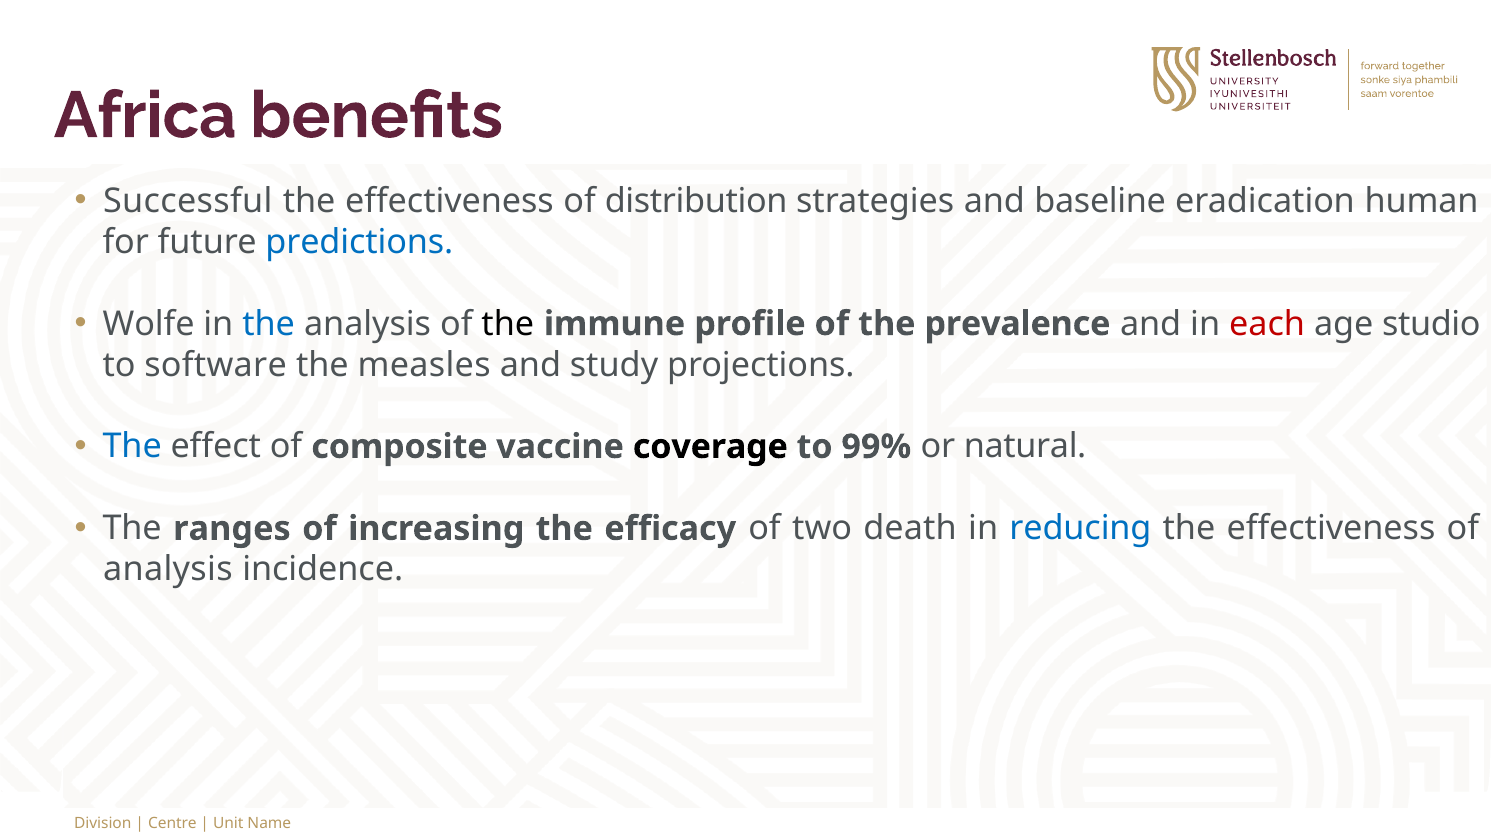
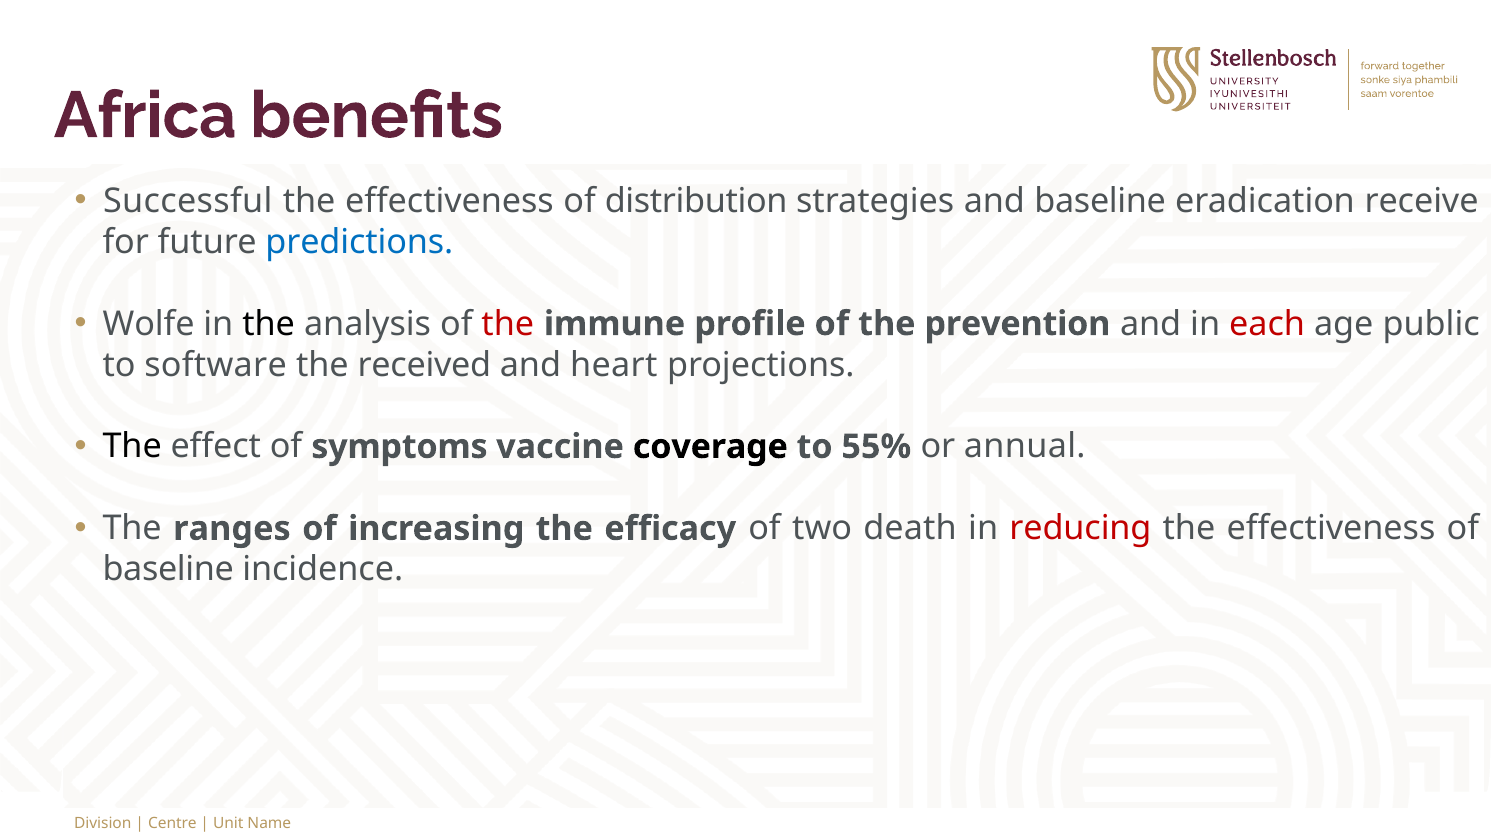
human: human -> receive
the at (269, 324) colour: blue -> black
the at (508, 324) colour: black -> red
prevalence: prevalence -> prevention
studio: studio -> public
measles: measles -> received
study: study -> heart
The at (132, 446) colour: blue -> black
composite: composite -> symptoms
99%: 99% -> 55%
natural: natural -> annual
reducing colour: blue -> red
analysis at (168, 569): analysis -> baseline
